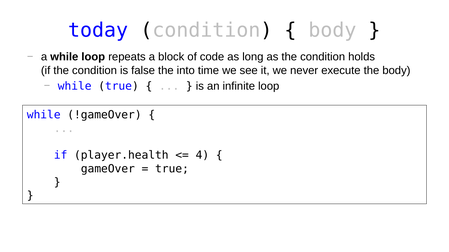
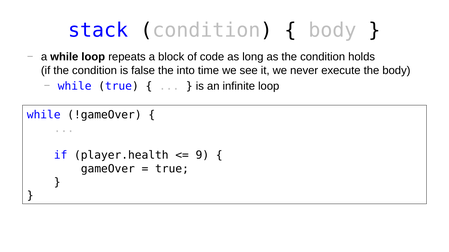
today: today -> stack
4: 4 -> 9
